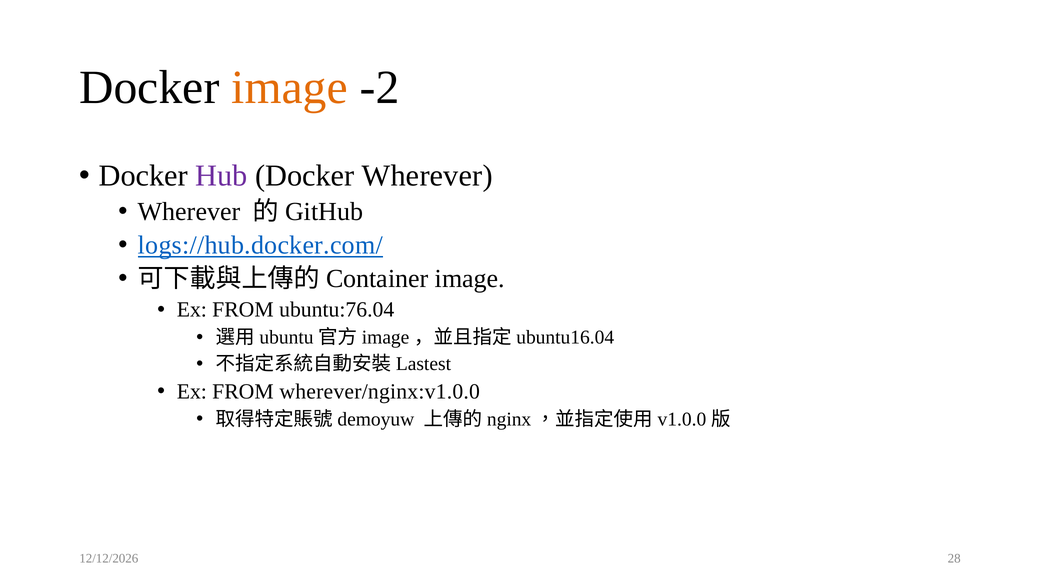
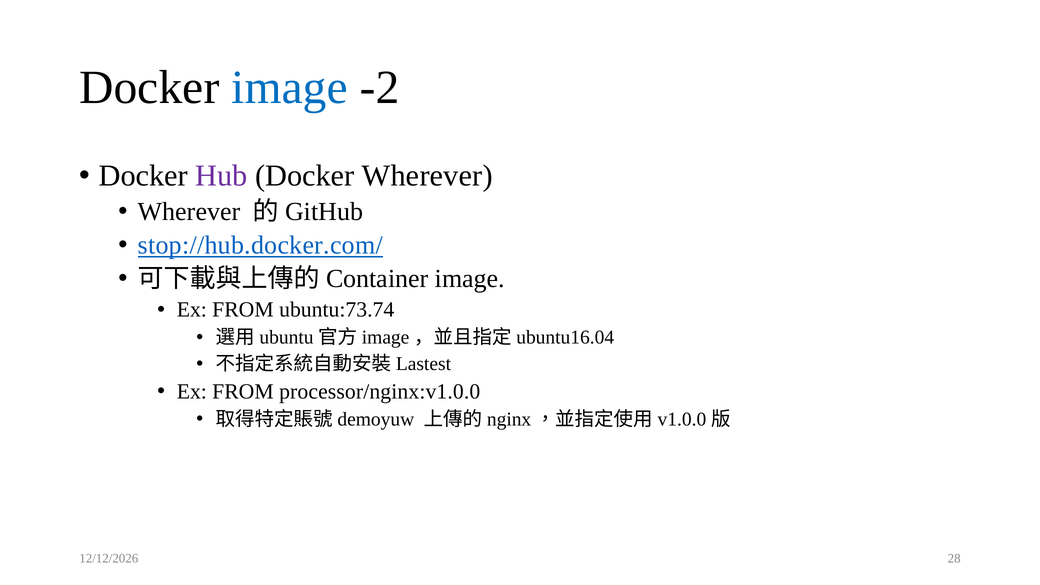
image at (290, 87) colour: orange -> blue
logs://hub.docker.com/: logs://hub.docker.com/ -> stop://hub.docker.com/
ubuntu:76.04: ubuntu:76.04 -> ubuntu:73.74
wherever/nginx:v1.0.0: wherever/nginx:v1.0.0 -> processor/nginx:v1.0.0
